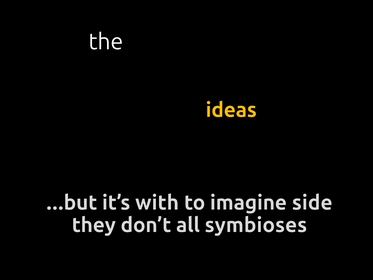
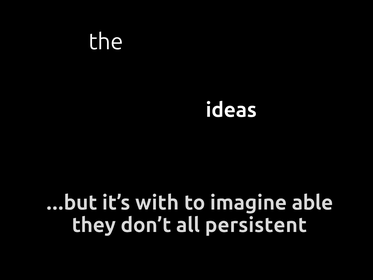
ideas colour: yellow -> white
side: side -> able
symbioses: symbioses -> persistent
